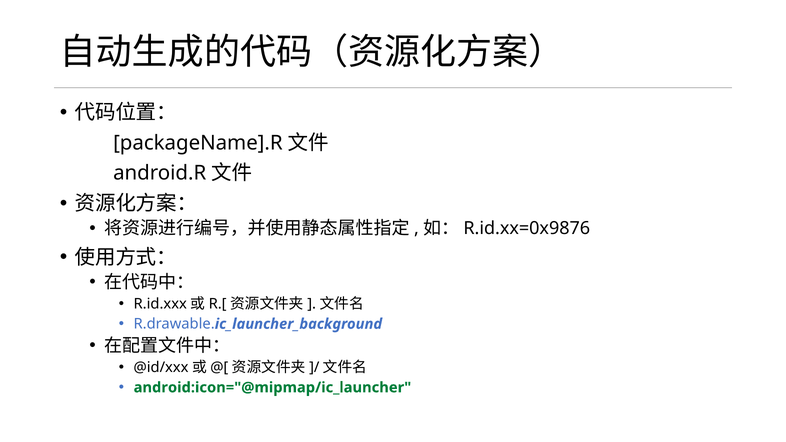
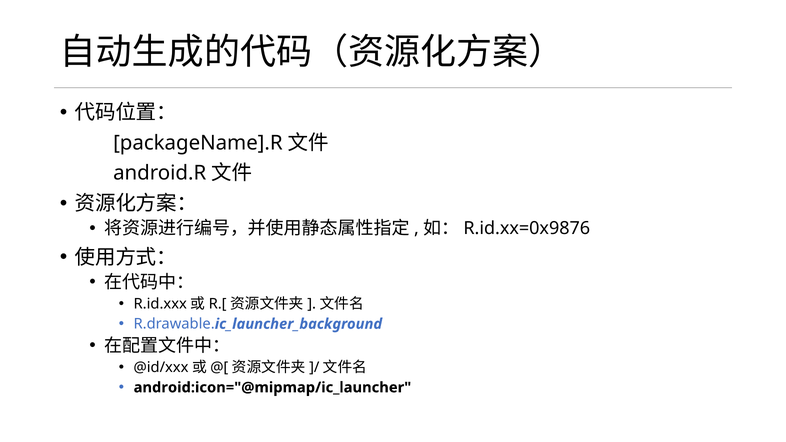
android:icon="@mipmap/ic_launcher colour: green -> black
